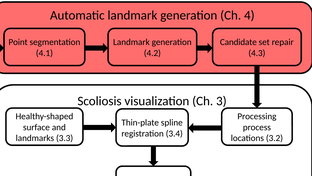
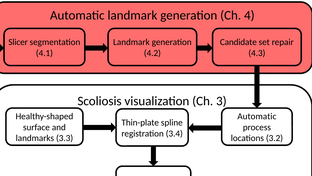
Point: Point -> Slicer
Processing at (257, 116): Processing -> Automatic
